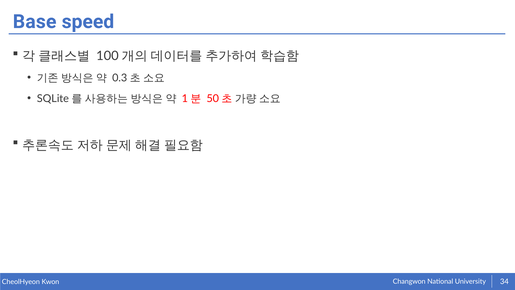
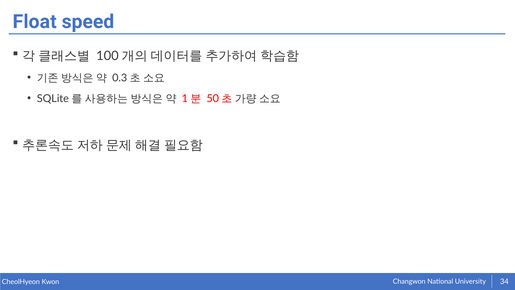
Base: Base -> Float
